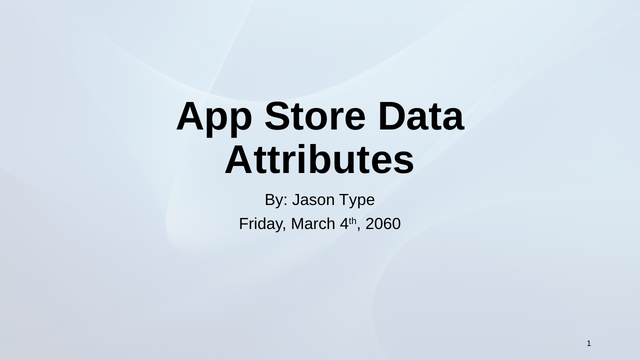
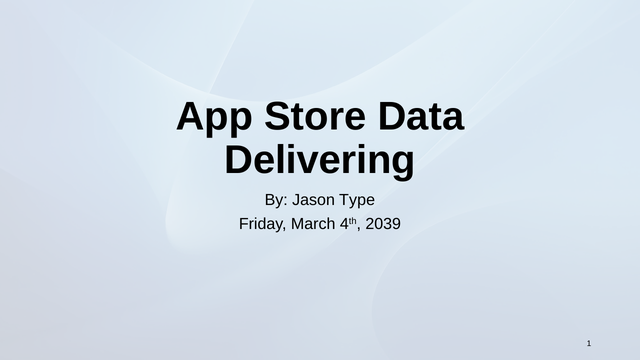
Attributes: Attributes -> Delivering
2060: 2060 -> 2039
